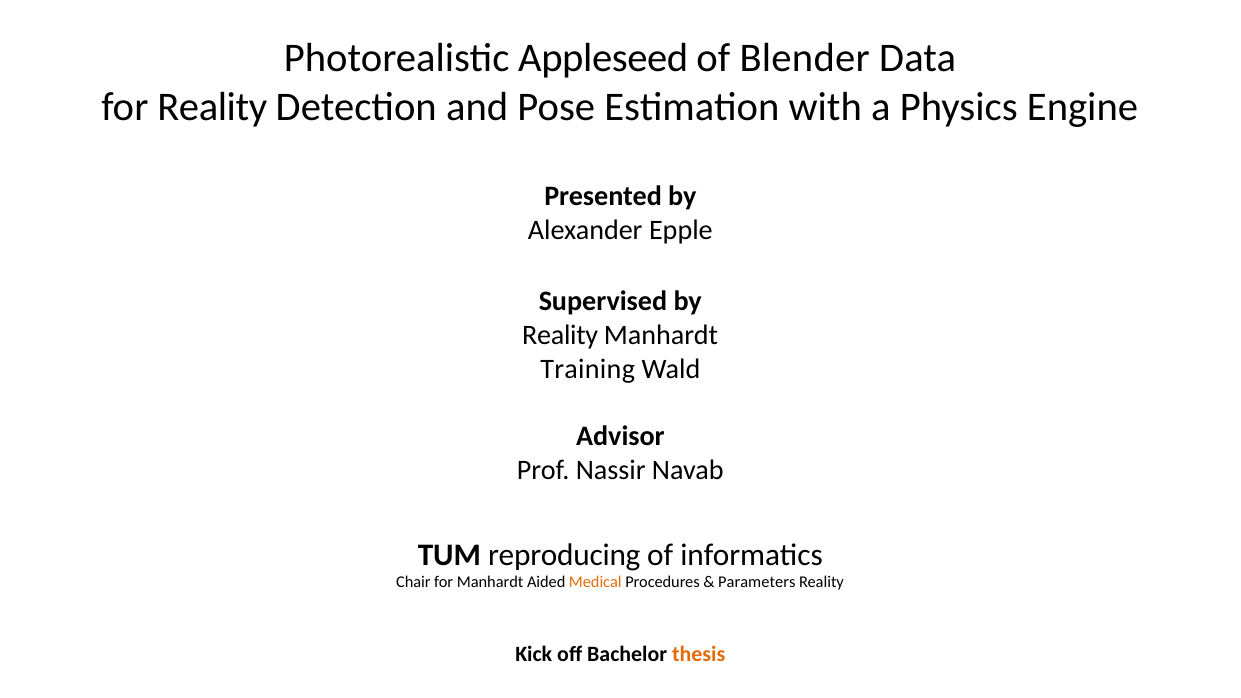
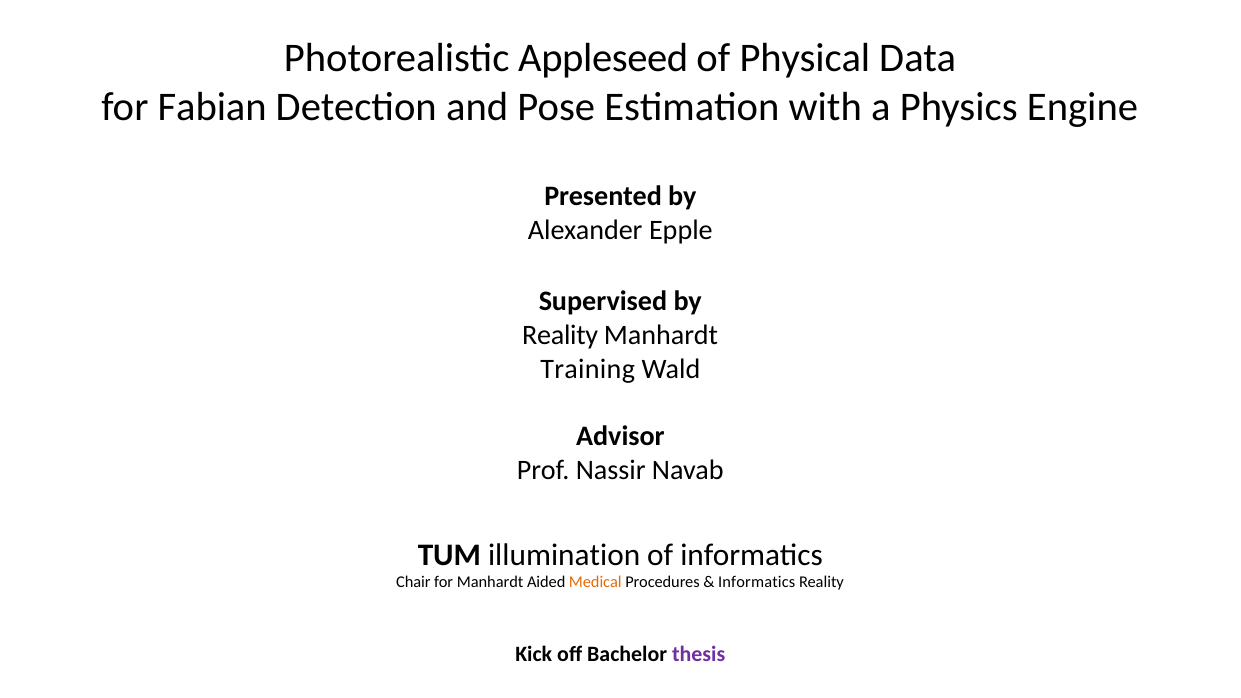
Blender: Blender -> Physical
for Reality: Reality -> Fabian
reproducing: reproducing -> illumination
Parameters at (757, 583): Parameters -> Informatics
thesis colour: orange -> purple
